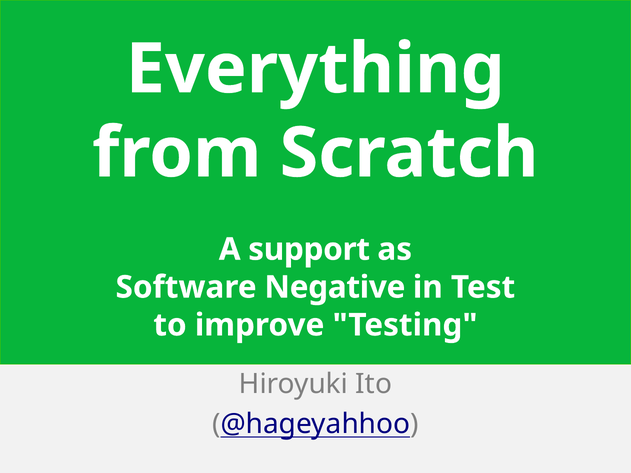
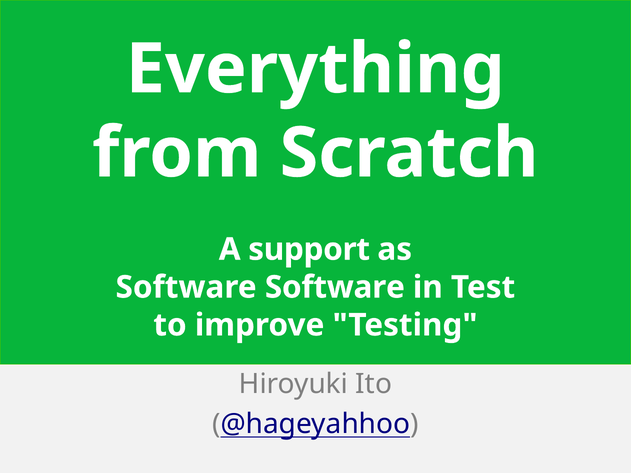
Software Negative: Negative -> Software
